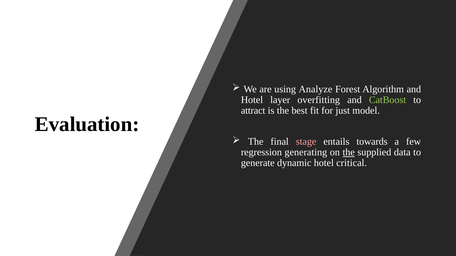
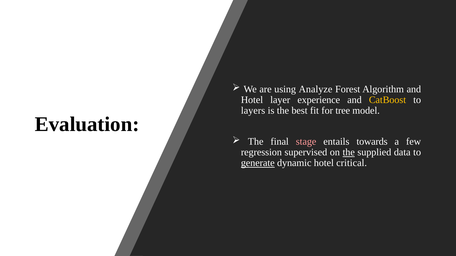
overfitting: overfitting -> experience
CatBoost colour: light green -> yellow
attract: attract -> layers
just: just -> tree
generating: generating -> supervised
generate underline: none -> present
